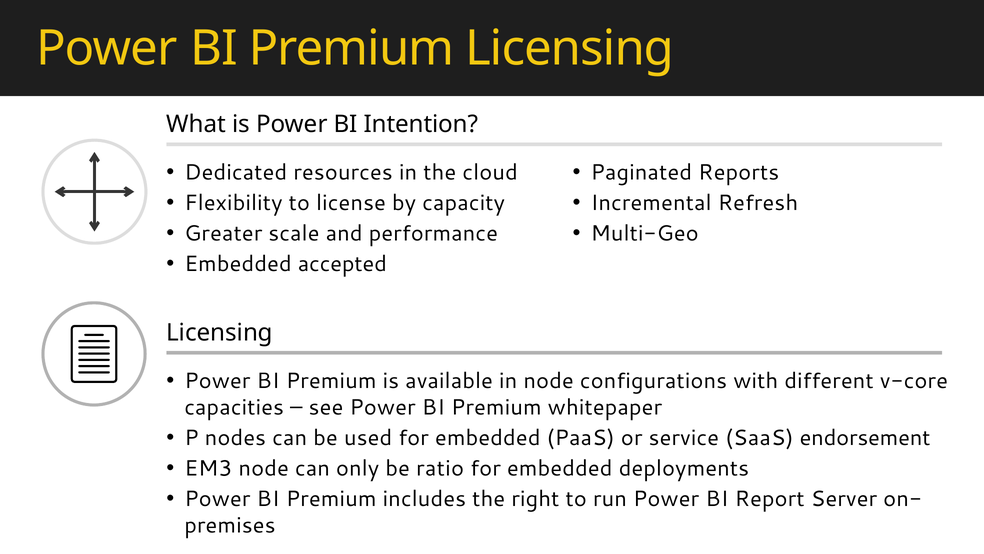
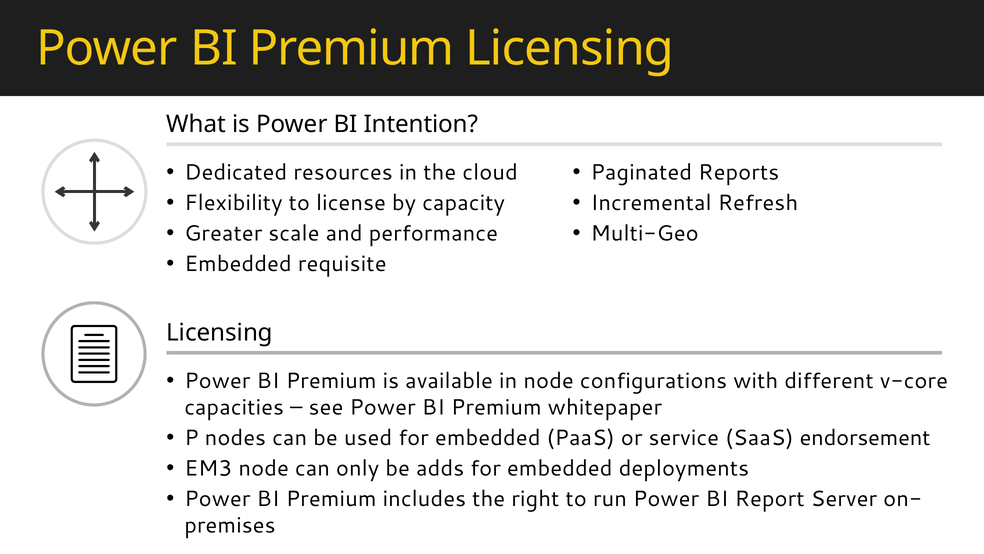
accepted: accepted -> requisite
ratio: ratio -> adds
